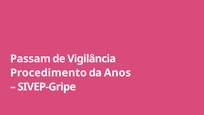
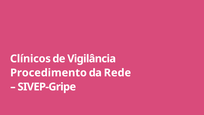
Passam: Passam -> Clínicos
Anos: Anos -> Rede
